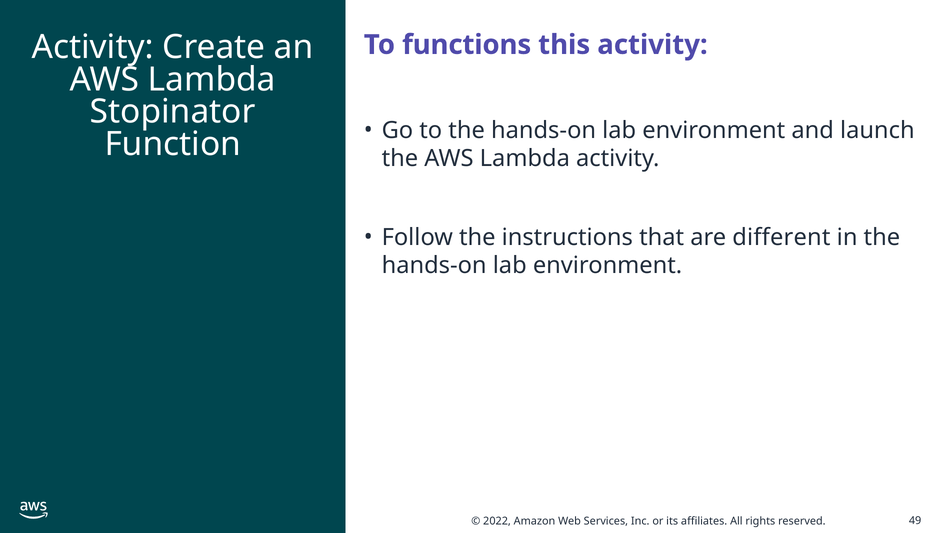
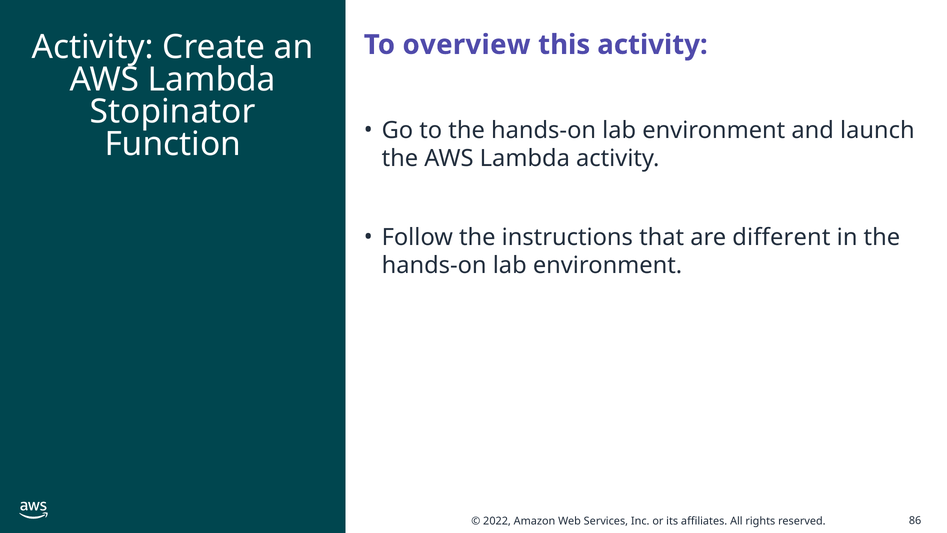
functions: functions -> overview
49: 49 -> 86
